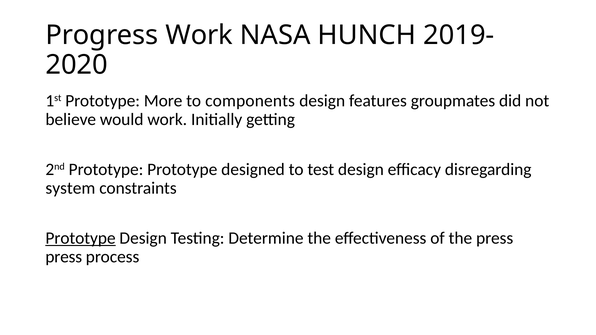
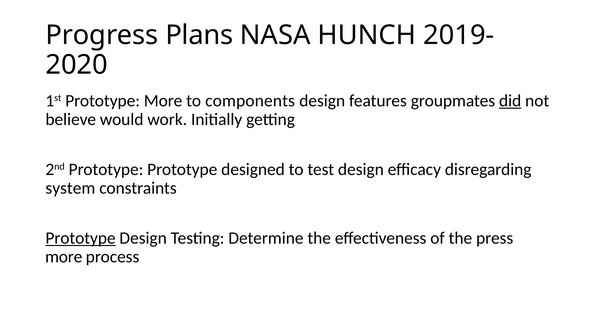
Progress Work: Work -> Plans
did underline: none -> present
press at (64, 257): press -> more
